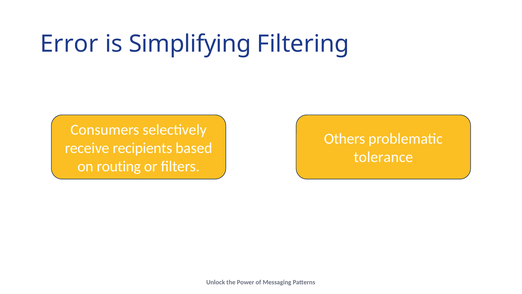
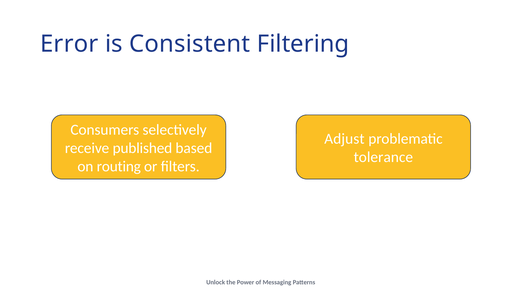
Simplifying: Simplifying -> Consistent
Others: Others -> Adjust
recipients: recipients -> published
